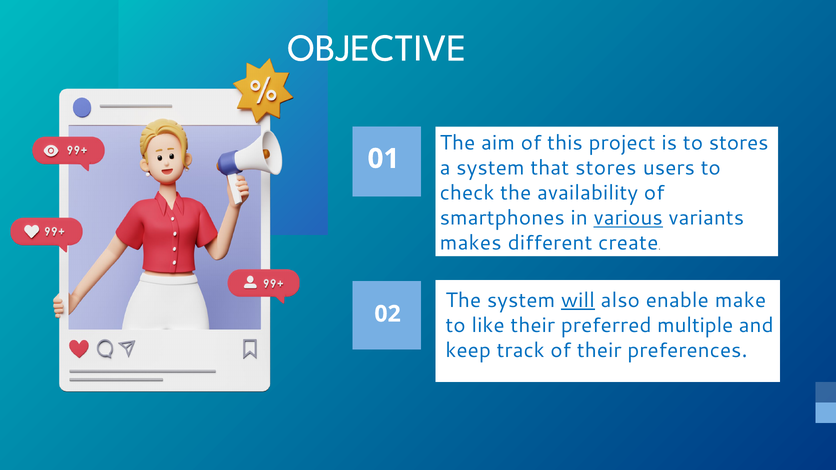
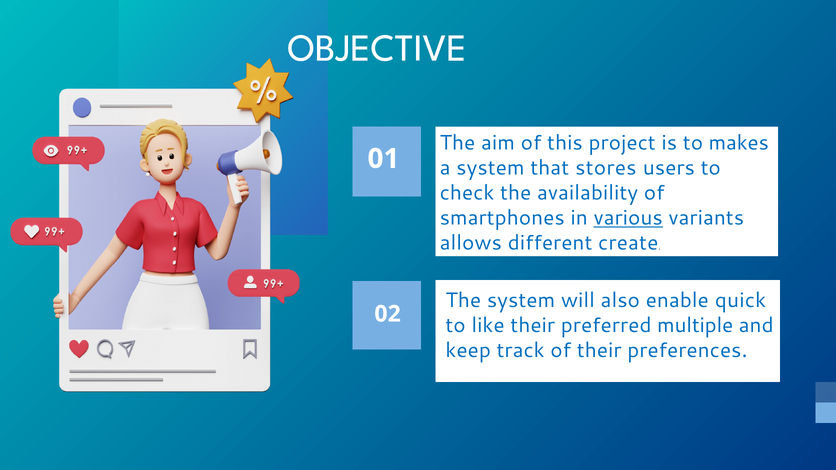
to stores: stores -> makes
makes: makes -> allows
will underline: present -> none
make: make -> quick
